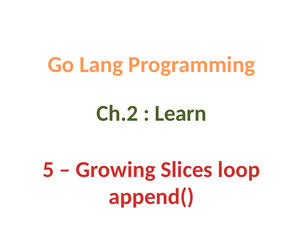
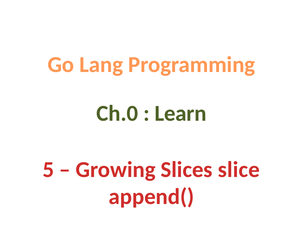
Ch.2: Ch.2 -> Ch.0
loop: loop -> slice
